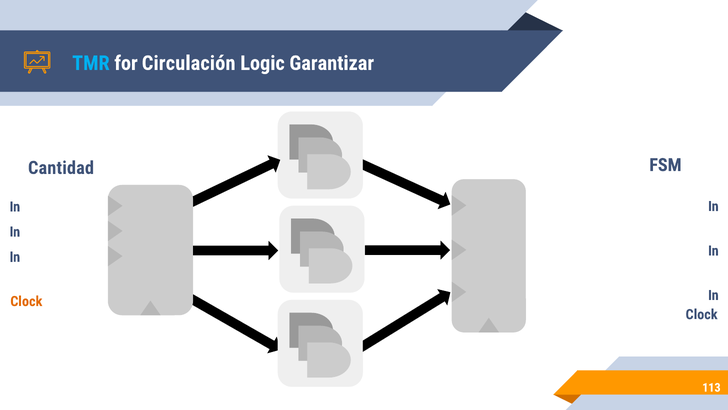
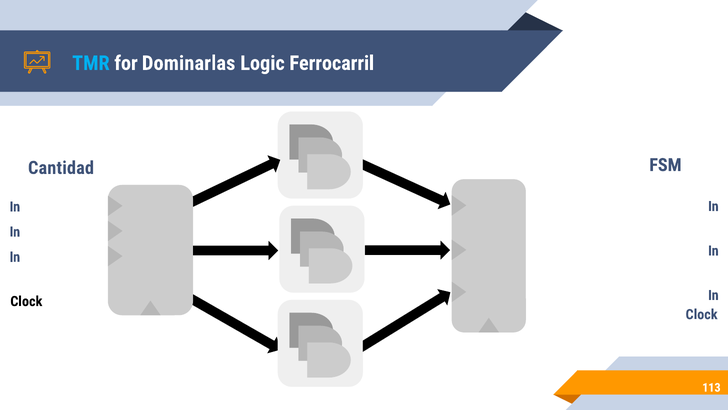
Circulación: Circulación -> Dominarlas
Garantizar: Garantizar -> Ferrocarril
Clock at (26, 301) colour: orange -> black
